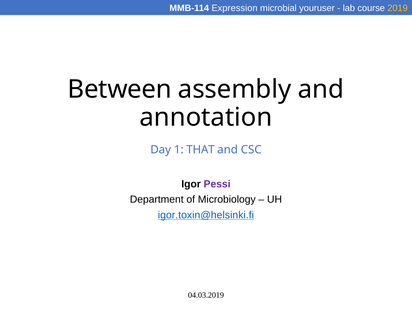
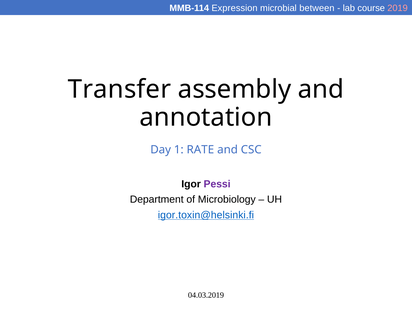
youruser: youruser -> between
2019 colour: yellow -> pink
Between: Between -> Transfer
THAT: THAT -> RATE
